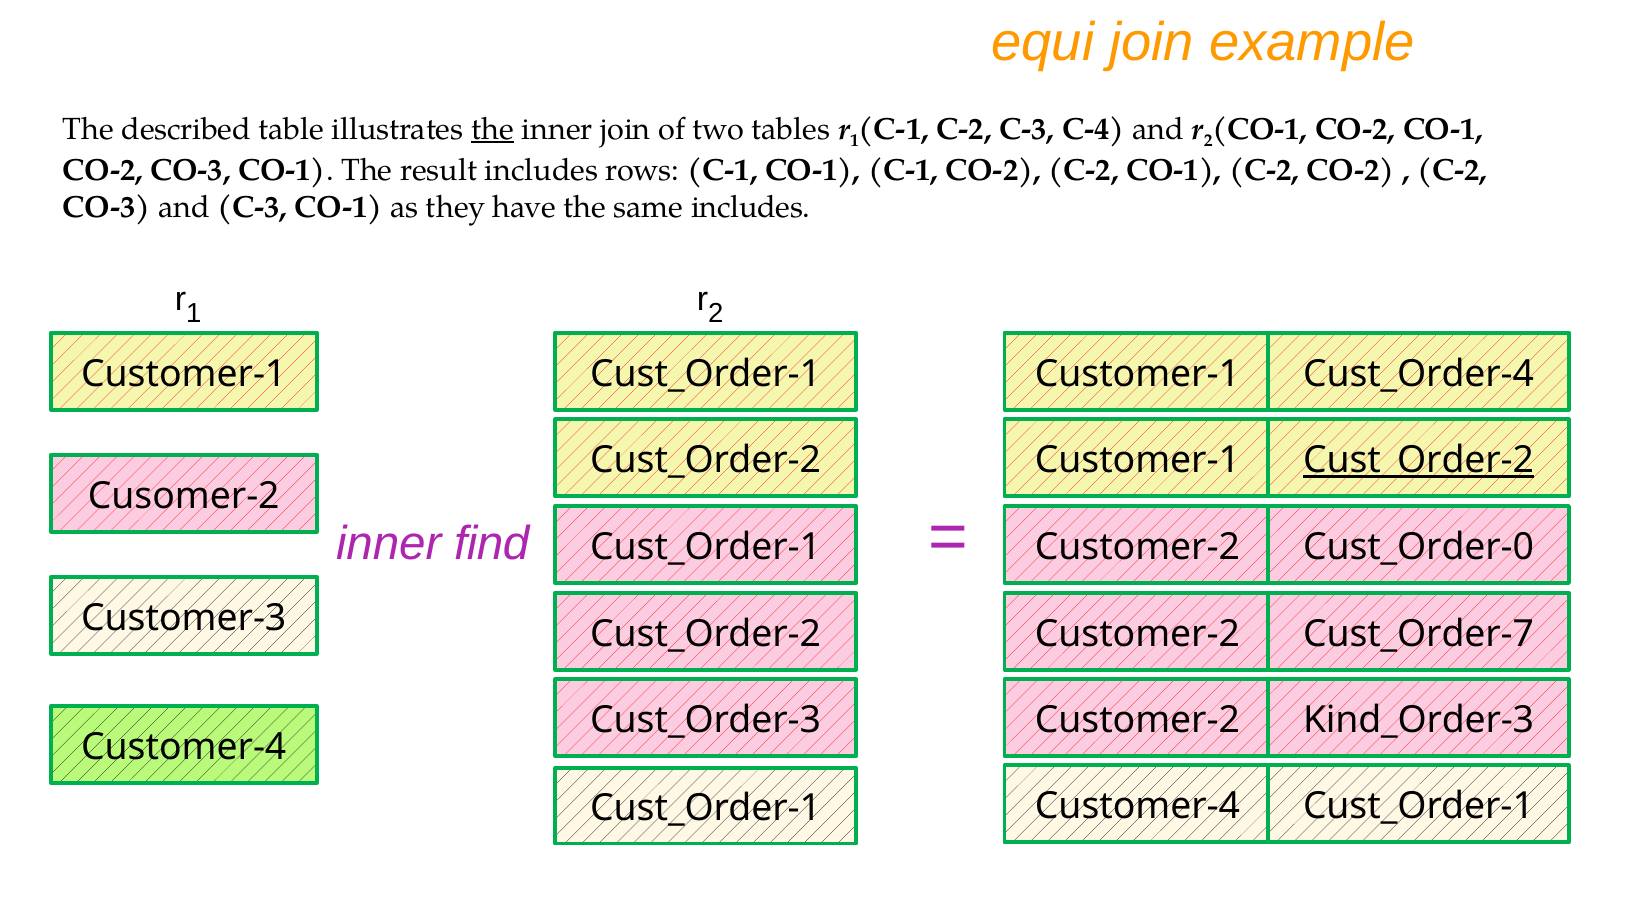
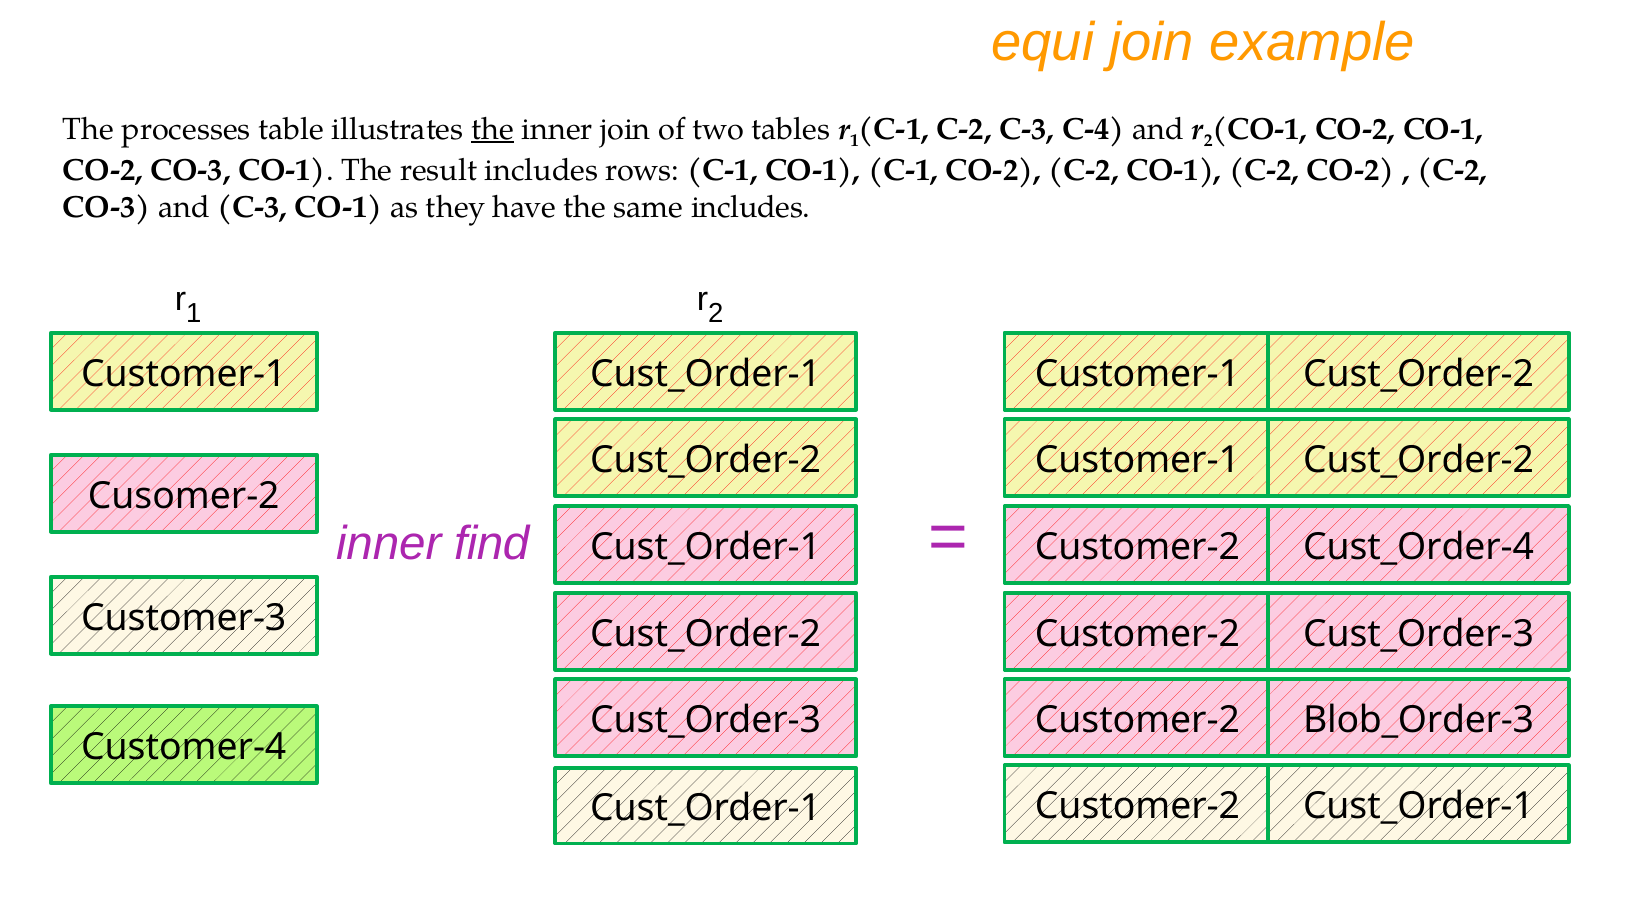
described: described -> processes
Cust_Order-4 at (1419, 374): Cust_Order-4 -> Cust_Order-2
Cust_Order-2 at (1419, 461) underline: present -> none
Cust_Order-0: Cust_Order-0 -> Cust_Order-4
Customer-2 Cust_Order-7: Cust_Order-7 -> Cust_Order-3
Kind_Order-3: Kind_Order-3 -> Blob_Order-3
Cust_Order-1 Customer-4: Customer-4 -> Customer-2
